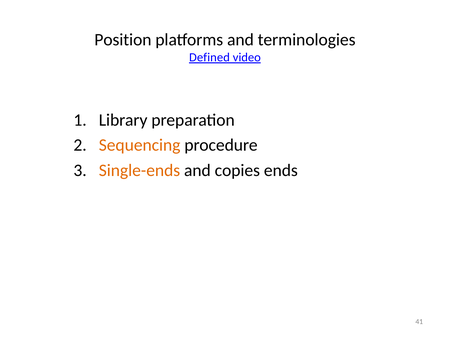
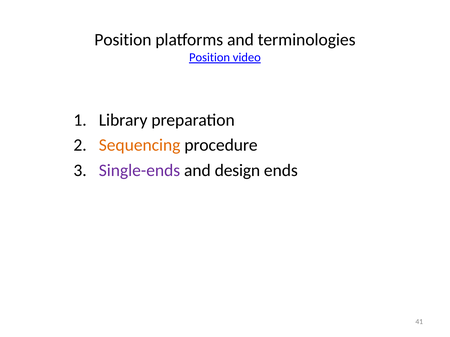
Defined at (210, 58): Defined -> Position
Single-ends colour: orange -> purple
copies: copies -> design
